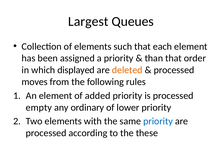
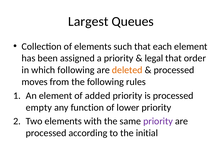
than: than -> legal
which displayed: displayed -> following
ordinary: ordinary -> function
priority at (158, 122) colour: blue -> purple
these: these -> initial
